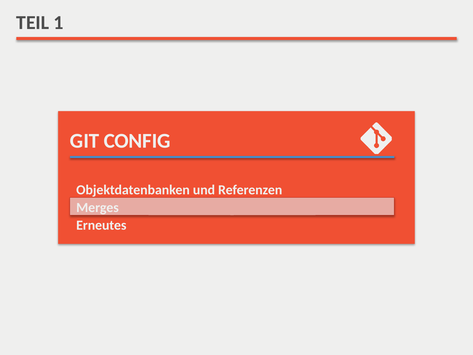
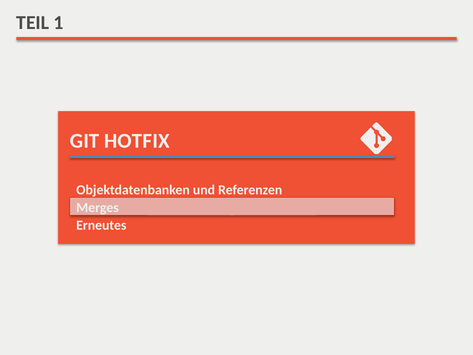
CONFIG: CONFIG -> HOTFIX
